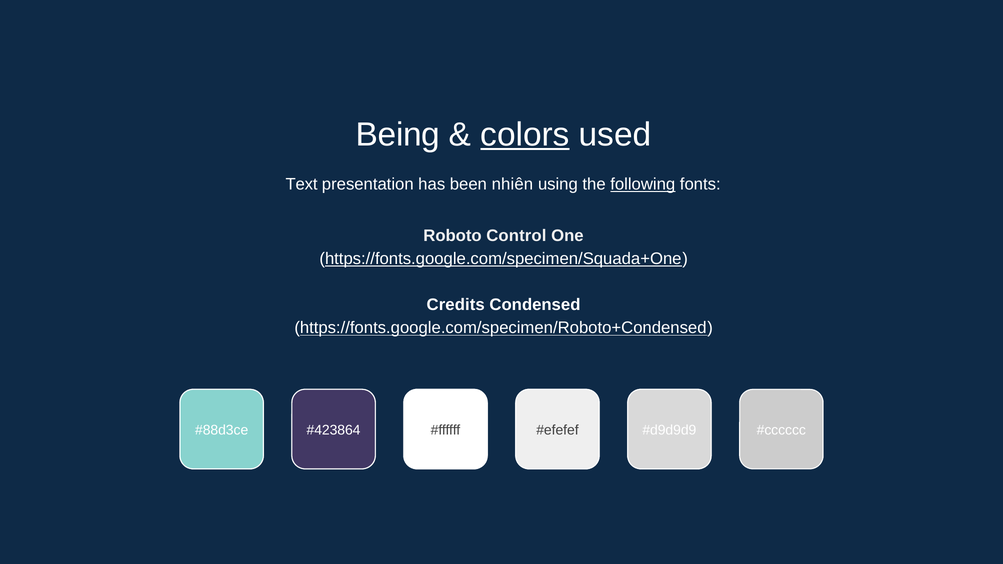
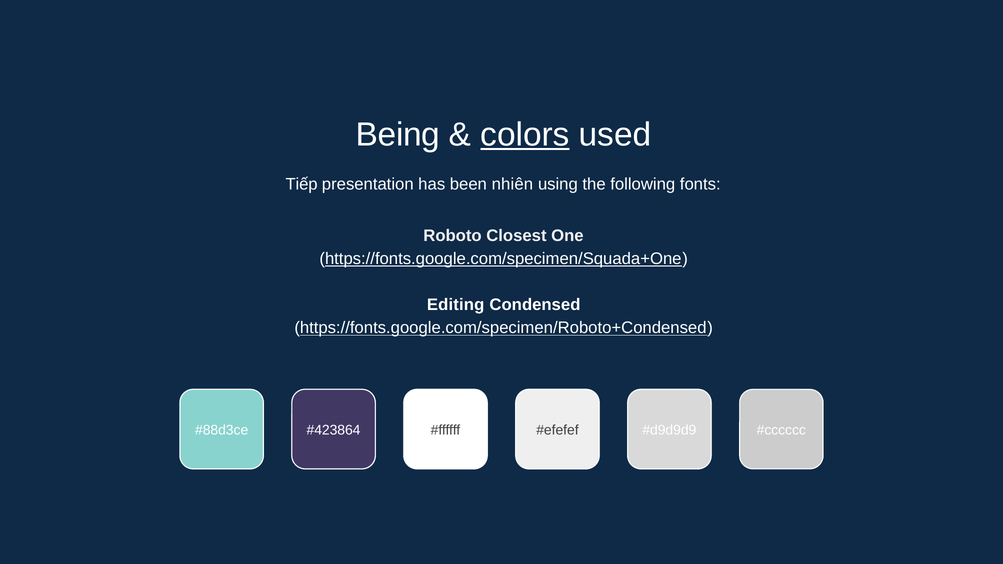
Text: Text -> Tiếp
following underline: present -> none
Control: Control -> Closest
Credits: Credits -> Editing
